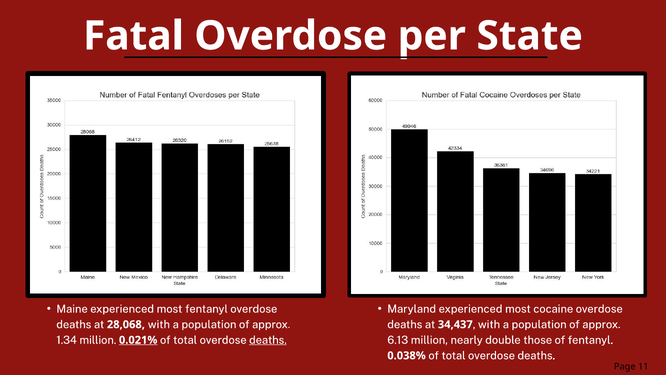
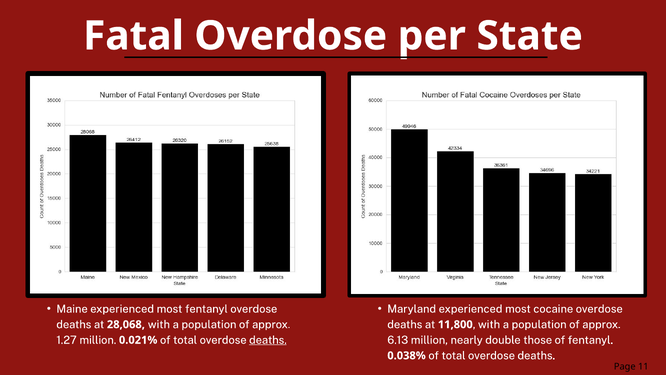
34,437: 34,437 -> 11,800
1.34: 1.34 -> 1.27
0.021% underline: present -> none
